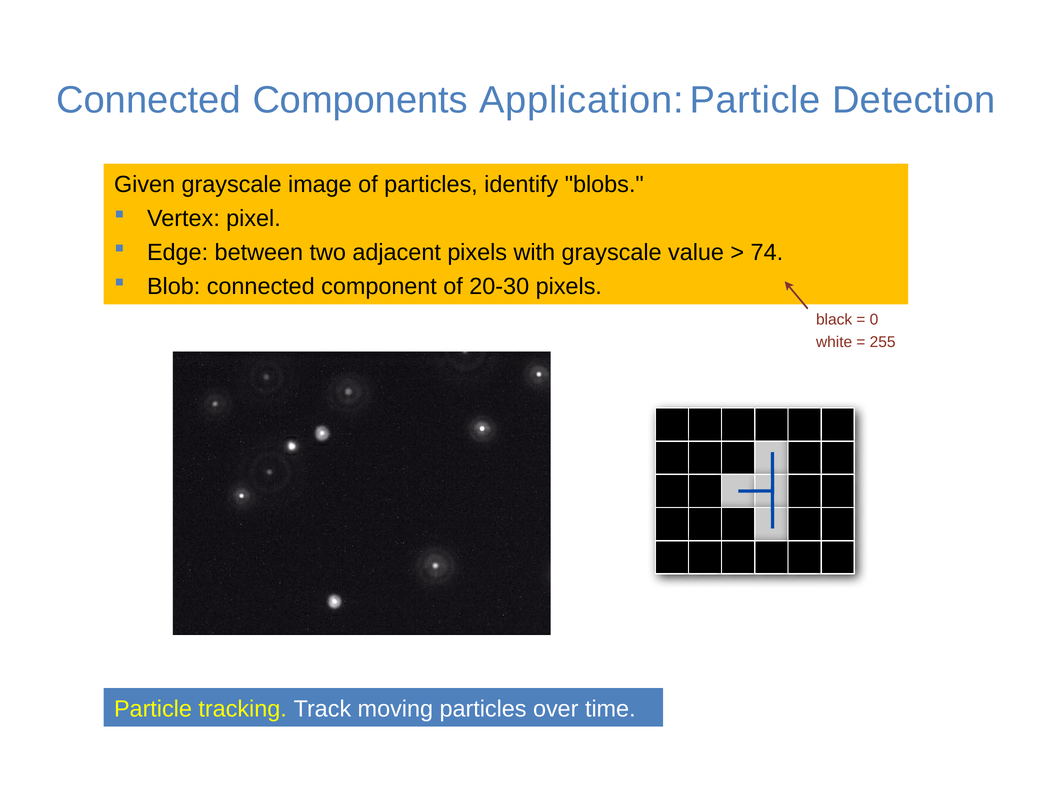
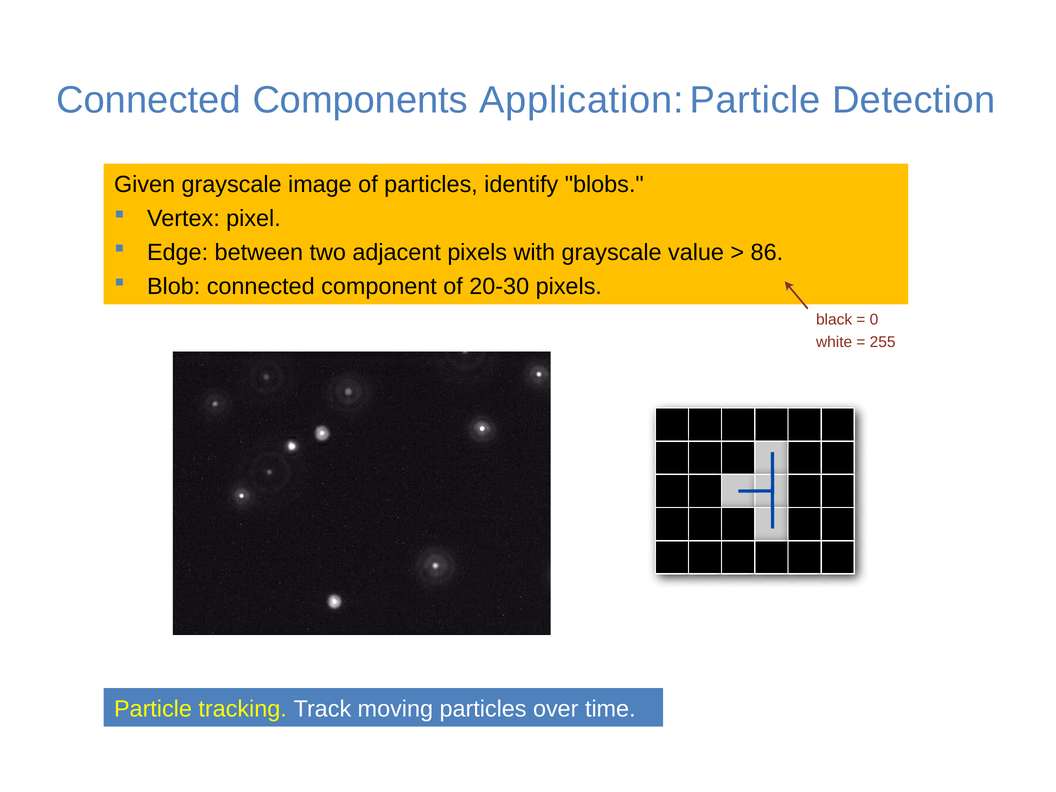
74: 74 -> 86
